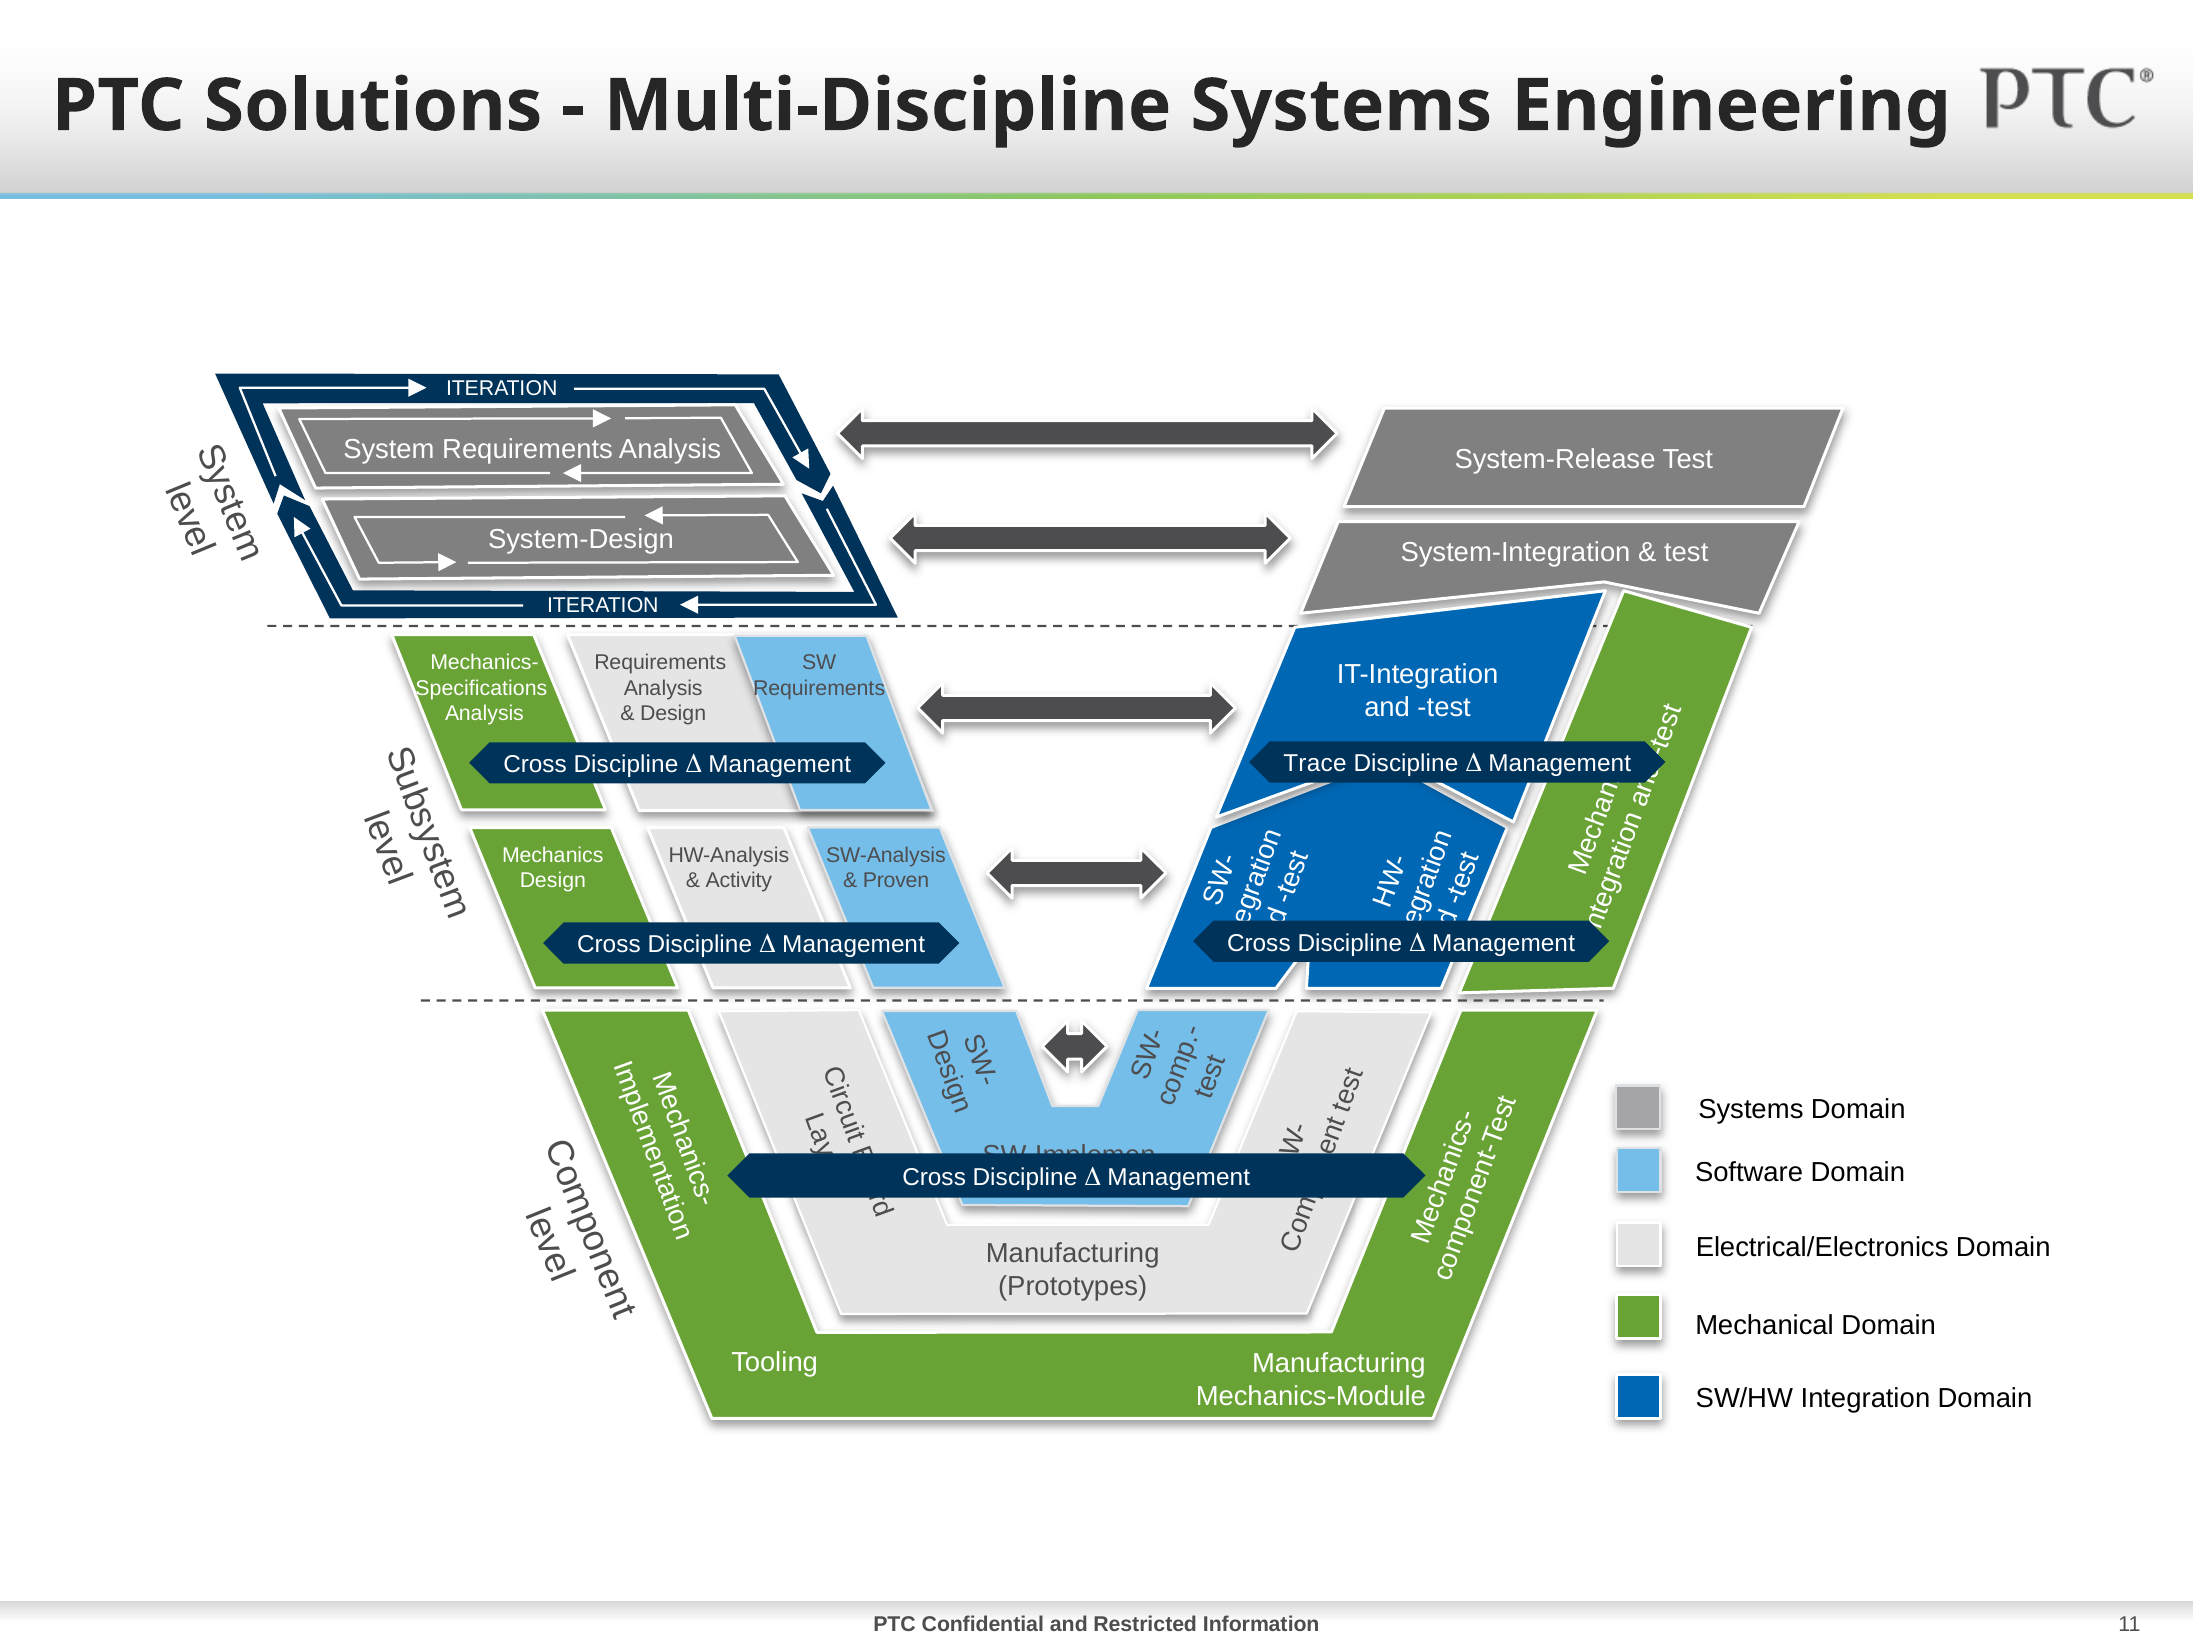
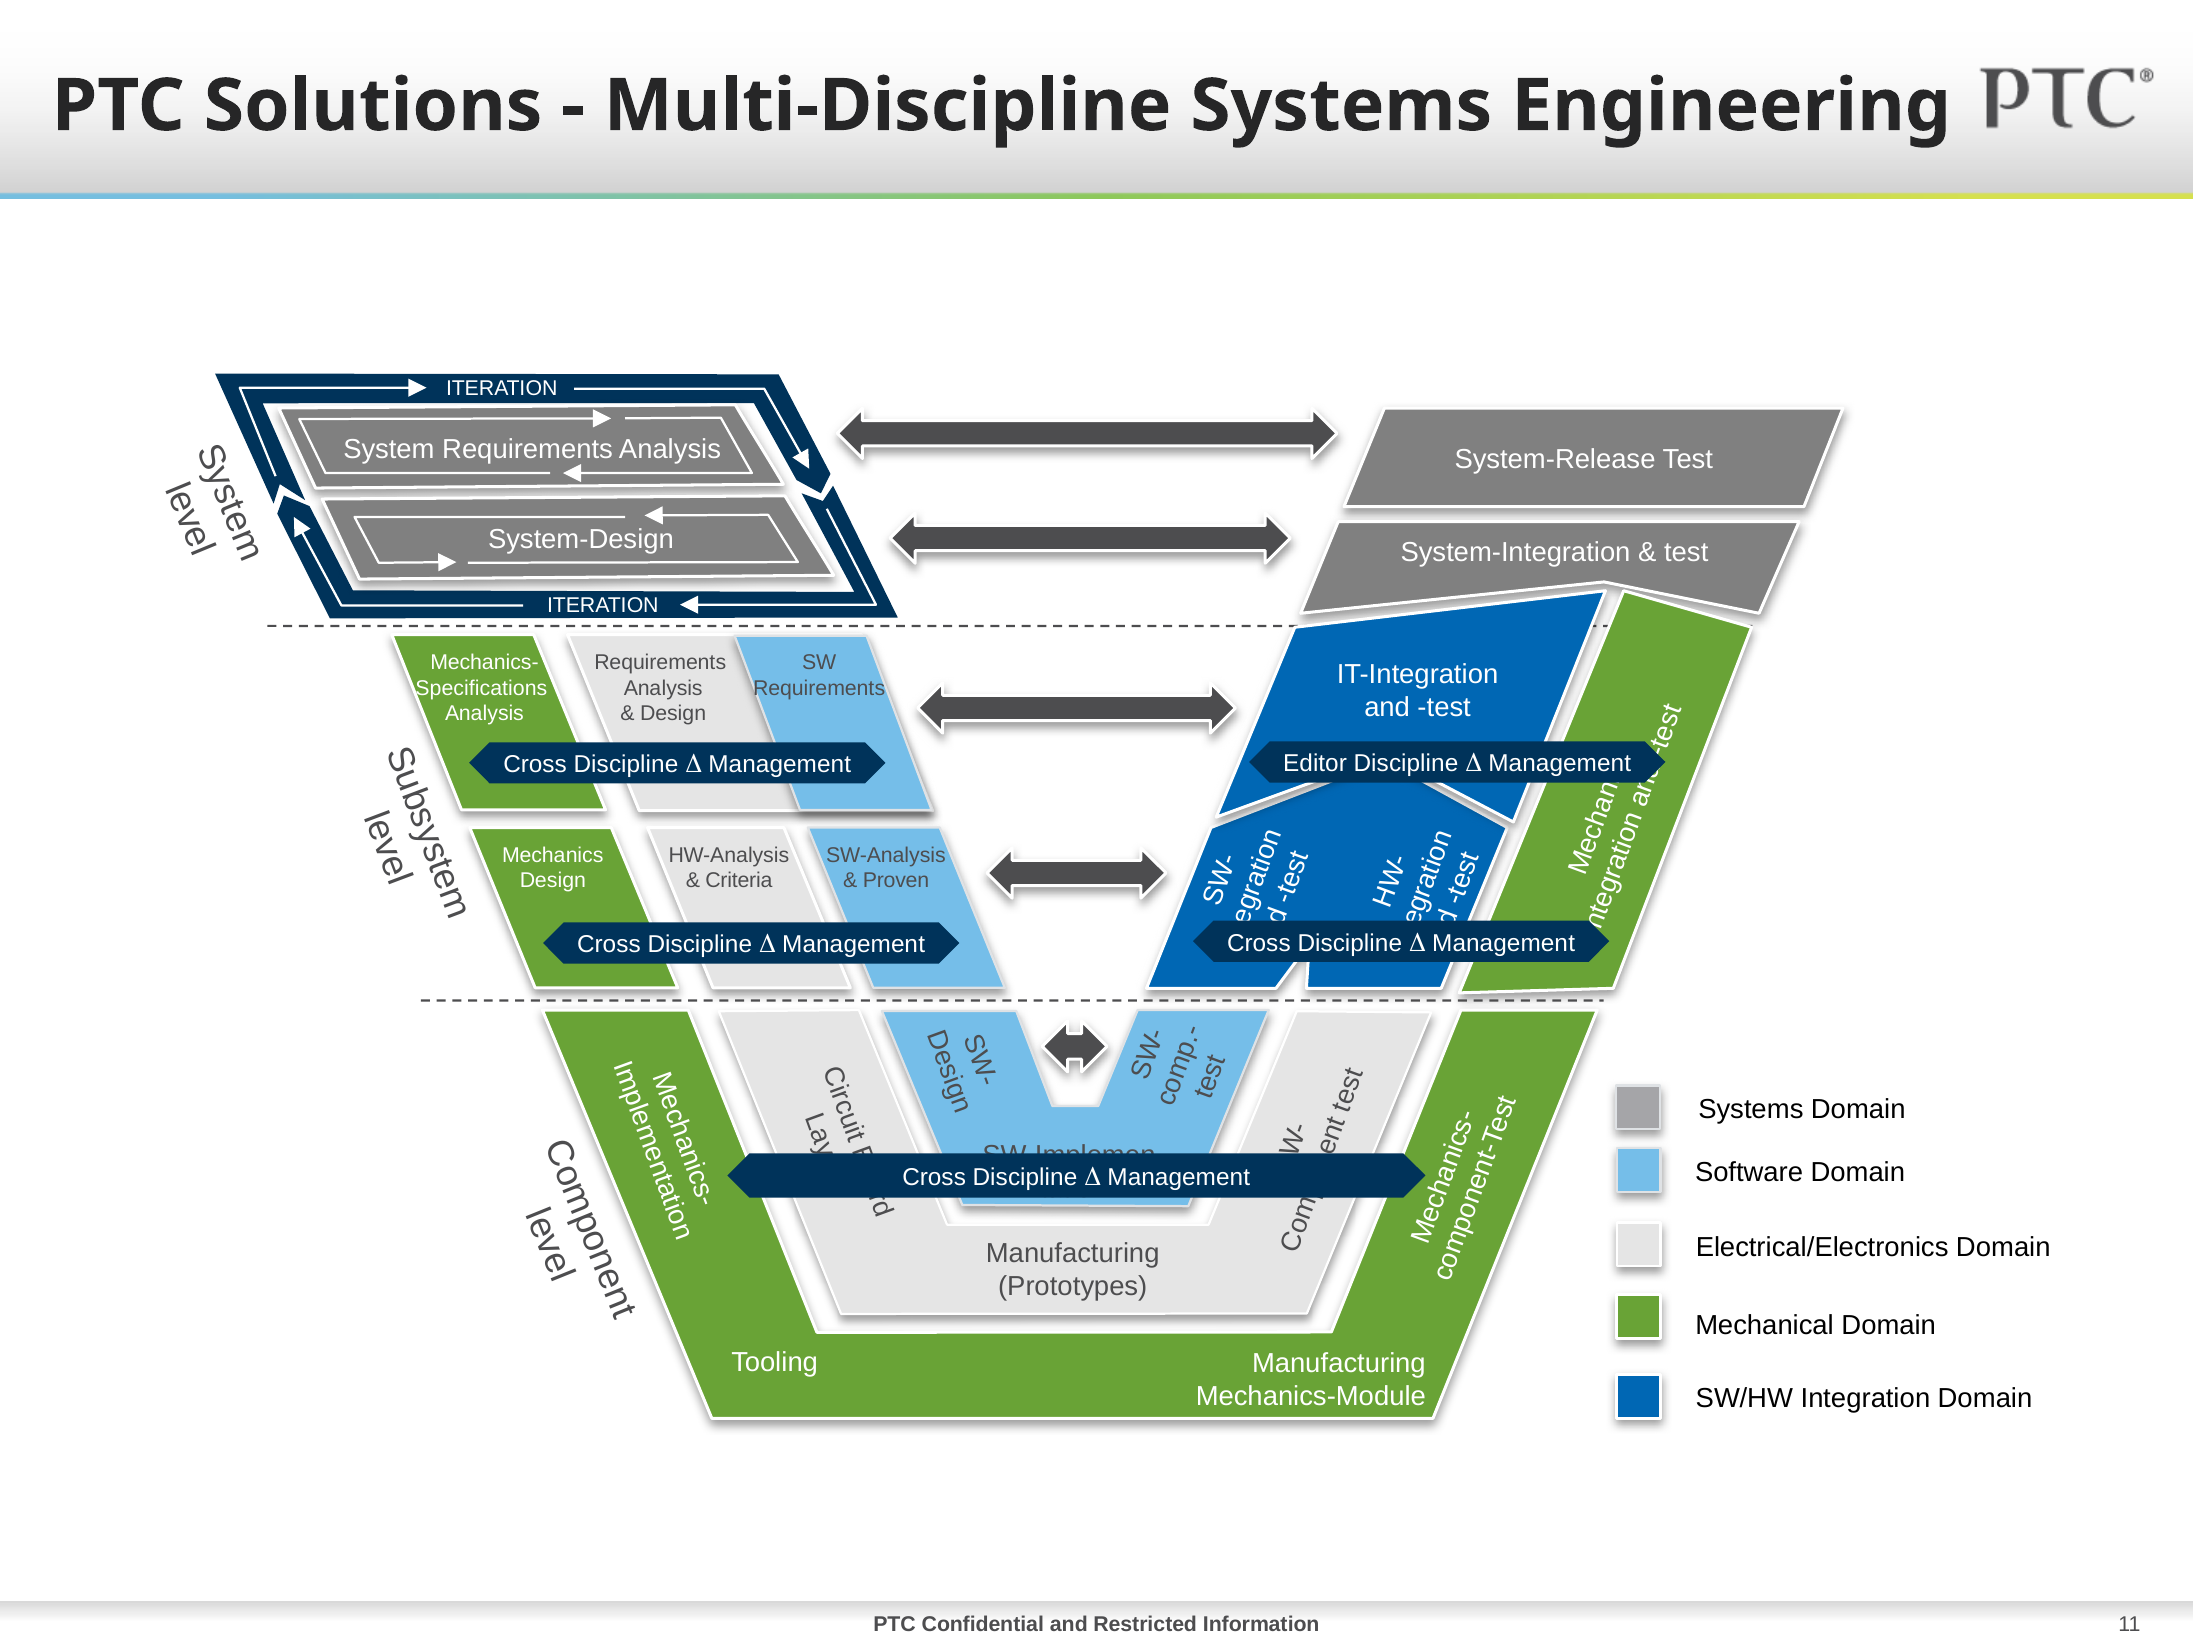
Trace: Trace -> Editor
Activity: Activity -> Criteria
